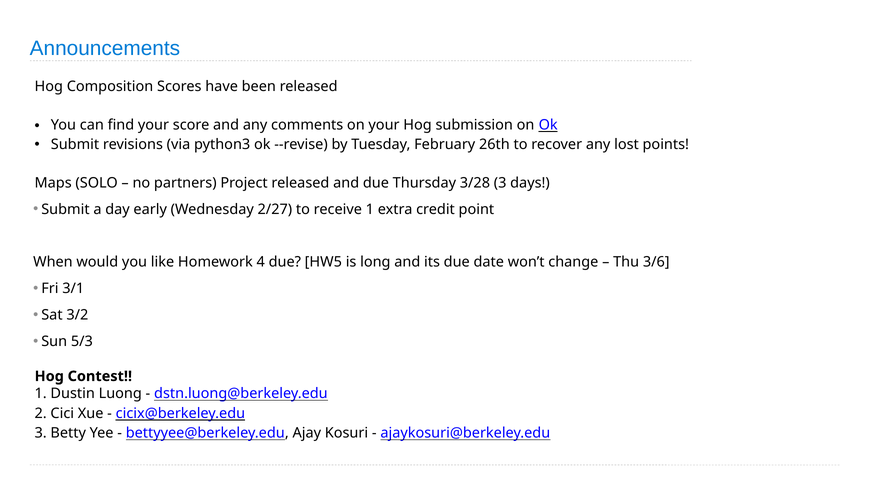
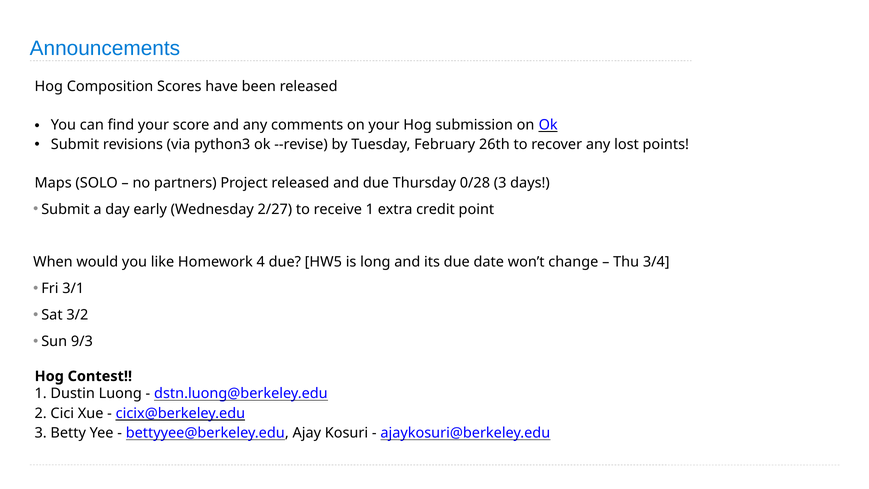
3/28: 3/28 -> 0/28
3/6: 3/6 -> 3/4
5/3: 5/3 -> 9/3
